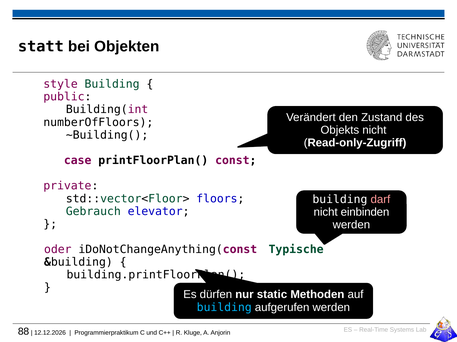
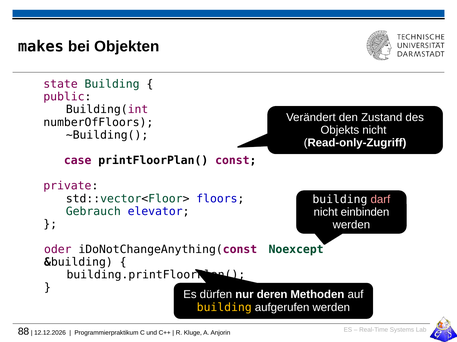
statt: statt -> makes
style: style -> state
Typische: Typische -> Noexcept
static: static -> deren
building at (224, 308) colour: light blue -> yellow
